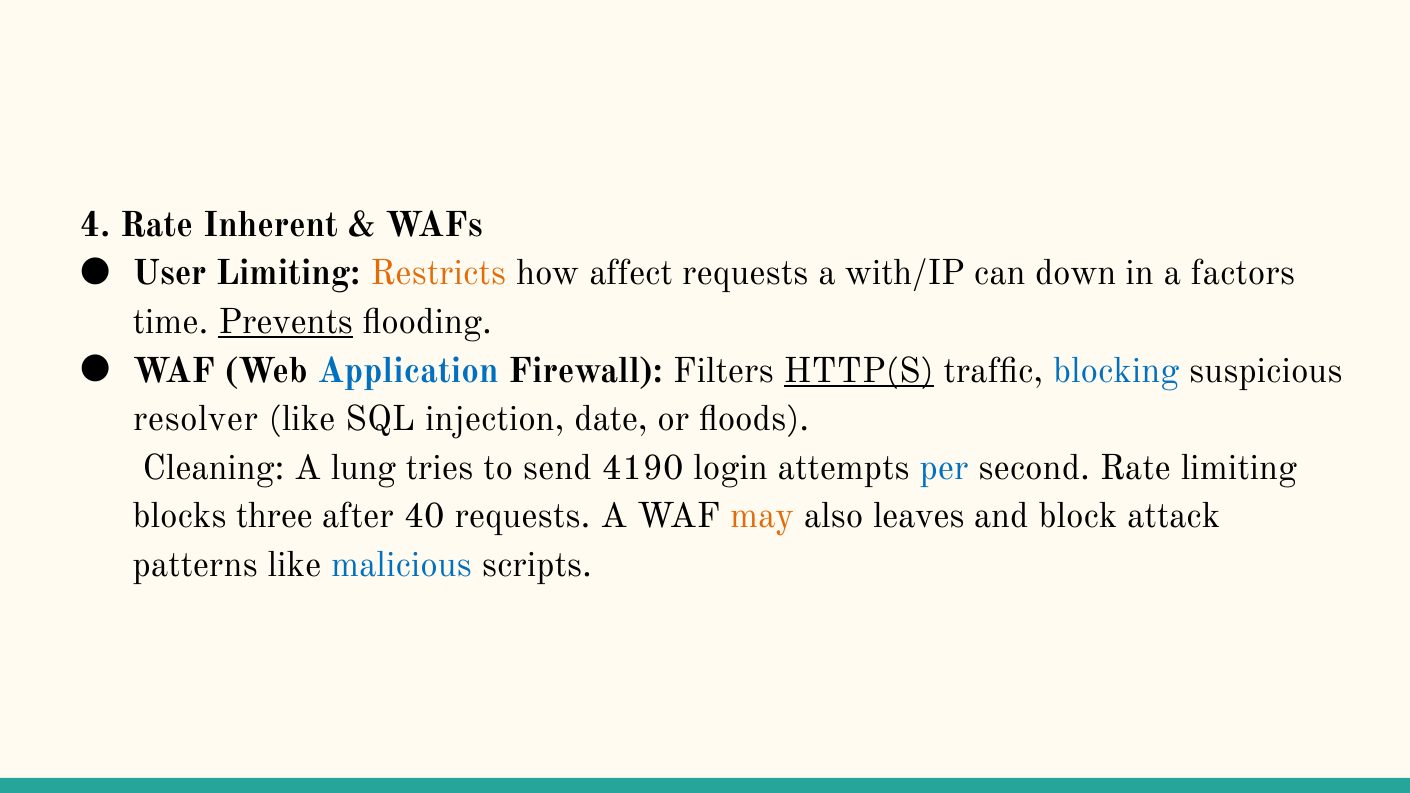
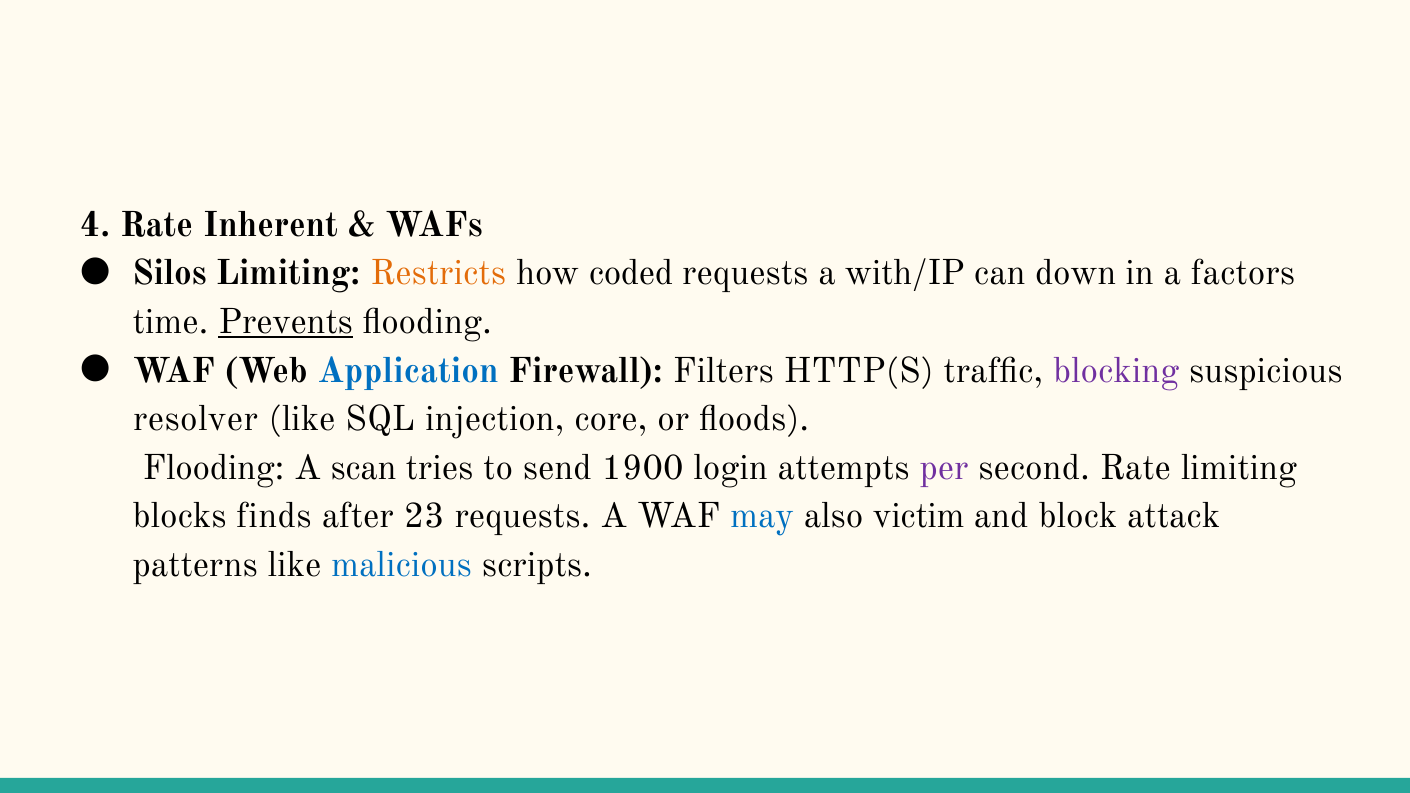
User: User -> Silos
affect: affect -> coded
HTTP(S underline: present -> none
blocking colour: blue -> purple
date: date -> core
Cleaning at (213, 468): Cleaning -> Flooding
lung: lung -> scan
4190: 4190 -> 1900
per colour: blue -> purple
three: three -> finds
40: 40 -> 23
may colour: orange -> blue
leaves: leaves -> victim
